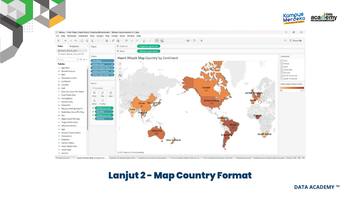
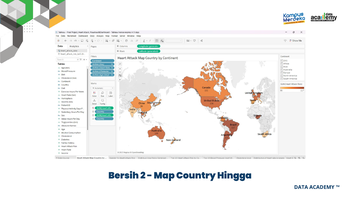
Lanjut: Lanjut -> Bersih
Format: Format -> Hingga
